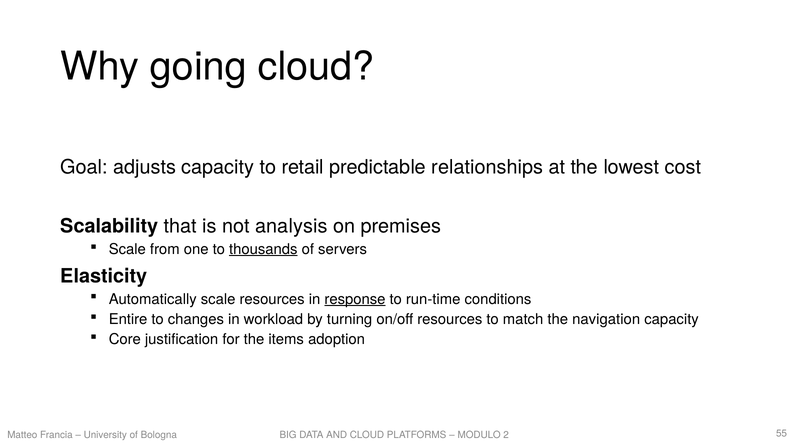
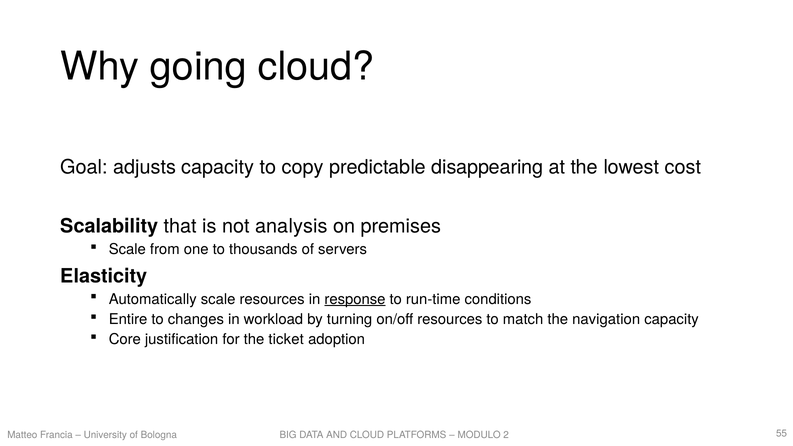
retail: retail -> copy
relationships: relationships -> disappearing
thousands underline: present -> none
items: items -> ticket
